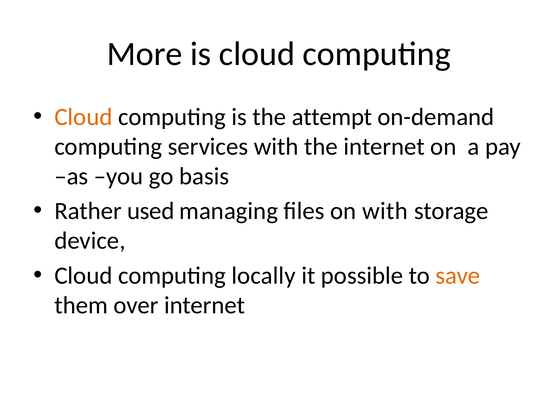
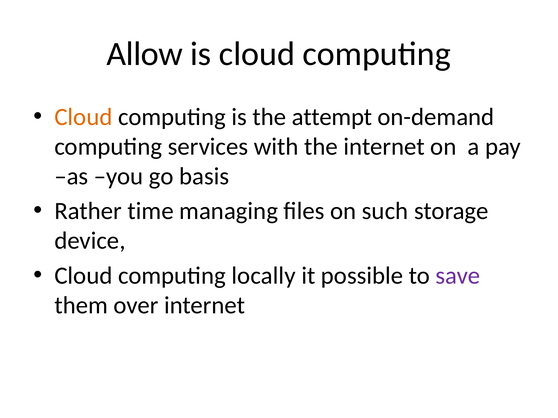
More: More -> Allow
used: used -> time
on with: with -> such
save colour: orange -> purple
